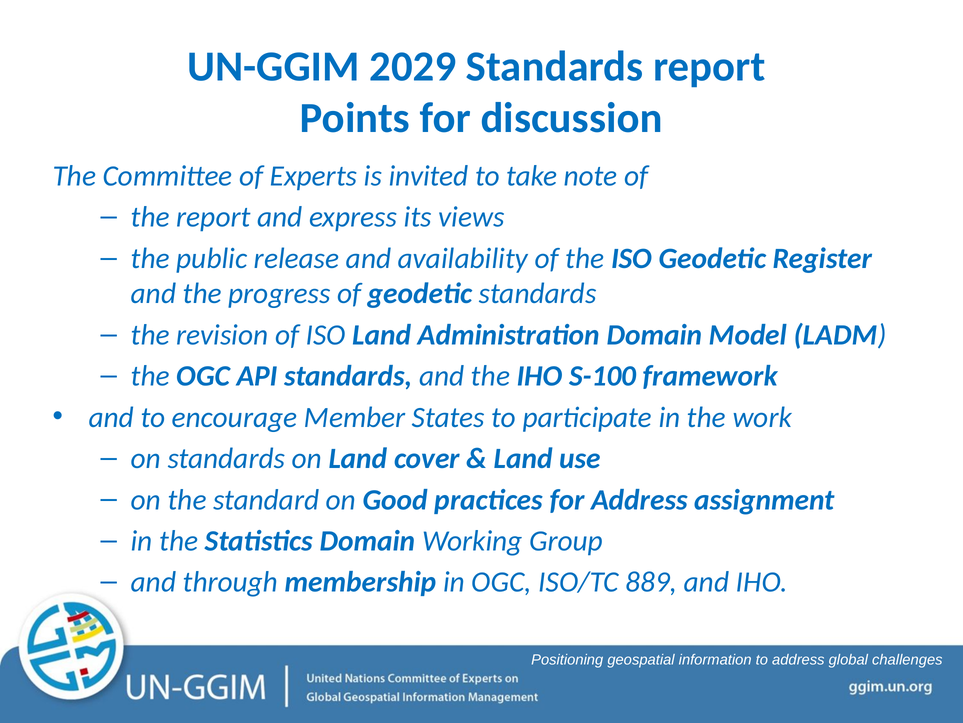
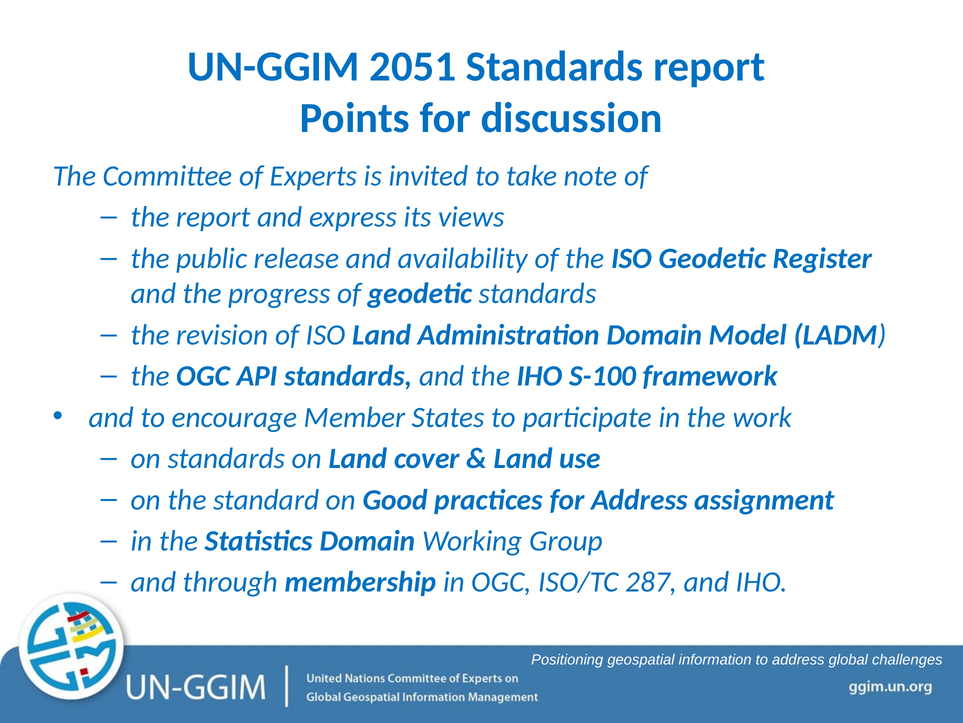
2029: 2029 -> 2051
889: 889 -> 287
